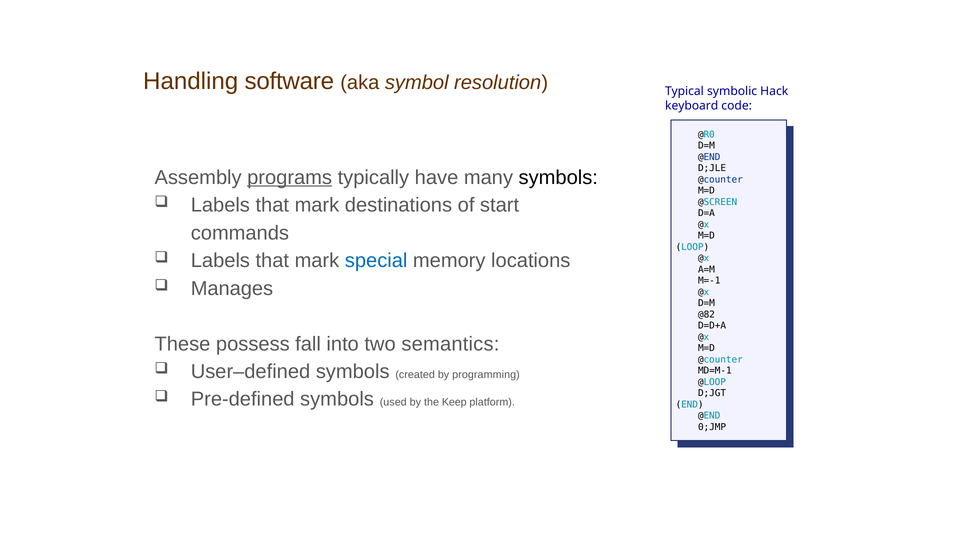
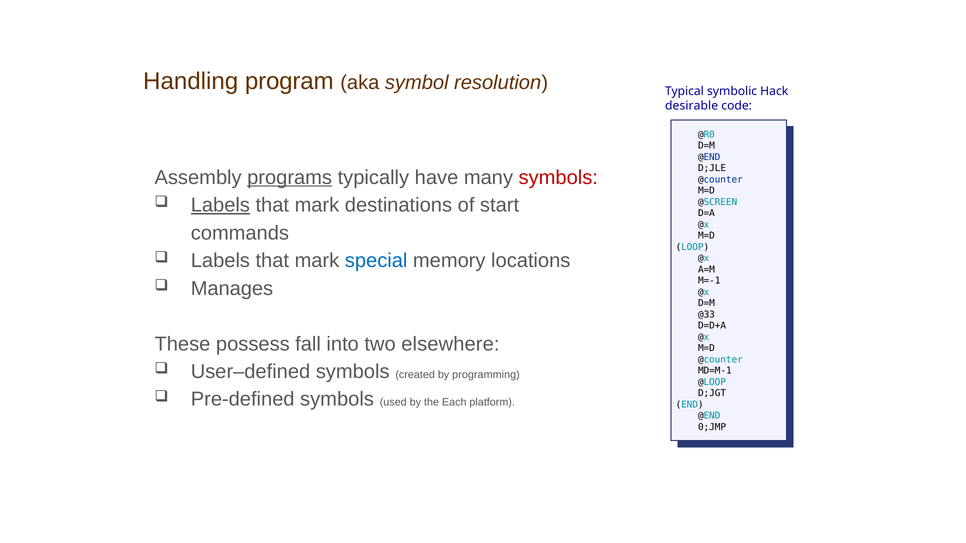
software: software -> program
keyboard: keyboard -> desirable
symbols at (558, 178) colour: black -> red
Labels at (220, 205) underline: none -> present
@82: @82 -> @33
semantics: semantics -> elsewhere
Keep: Keep -> Each
